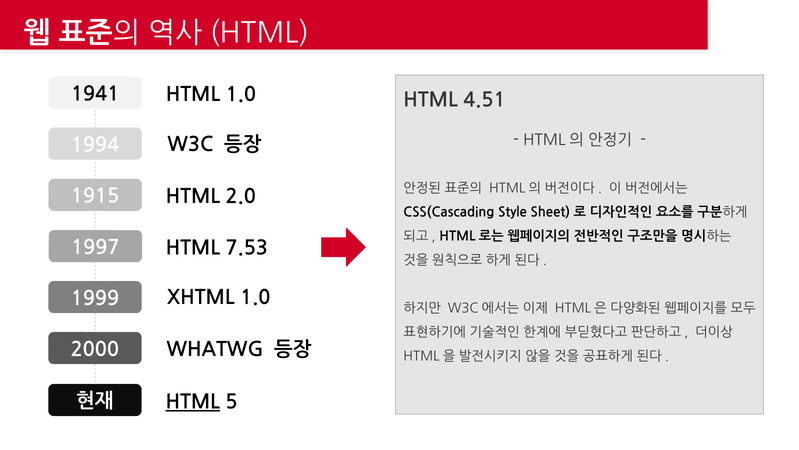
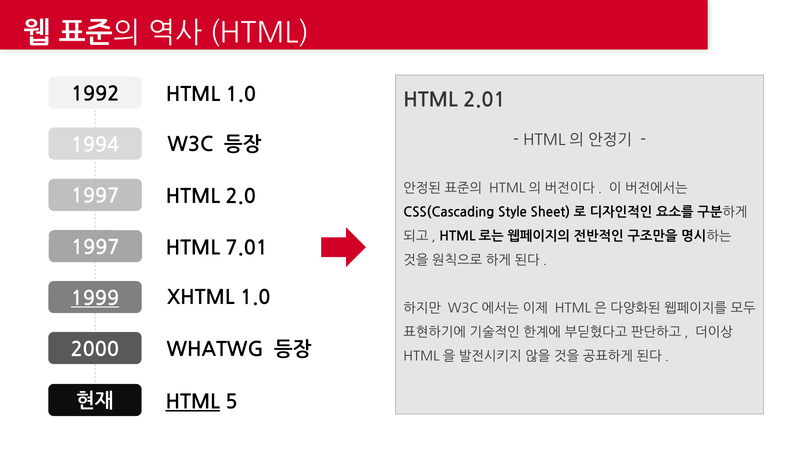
1941: 1941 -> 1992
4.51: 4.51 -> 2.01
1915 at (95, 196): 1915 -> 1997
7.53: 7.53 -> 7.01
1999 underline: none -> present
